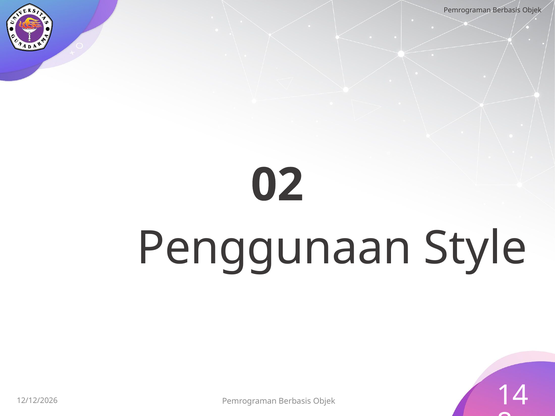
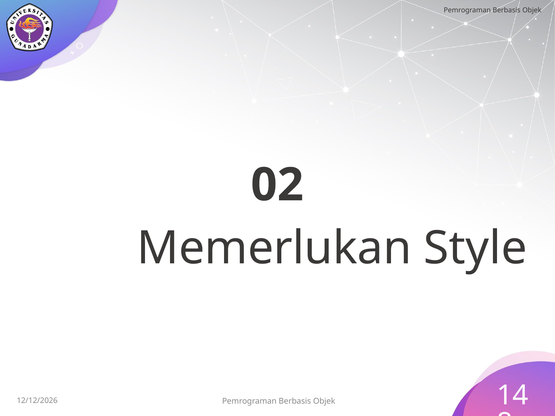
Penggunaan: Penggunaan -> Memerlukan
